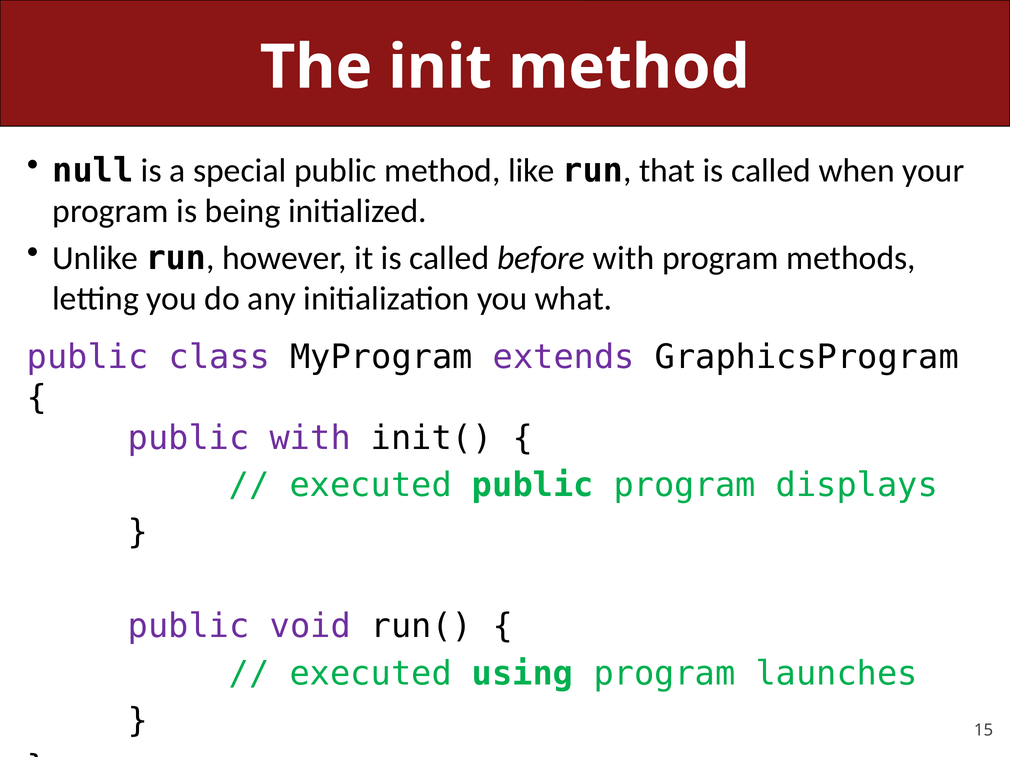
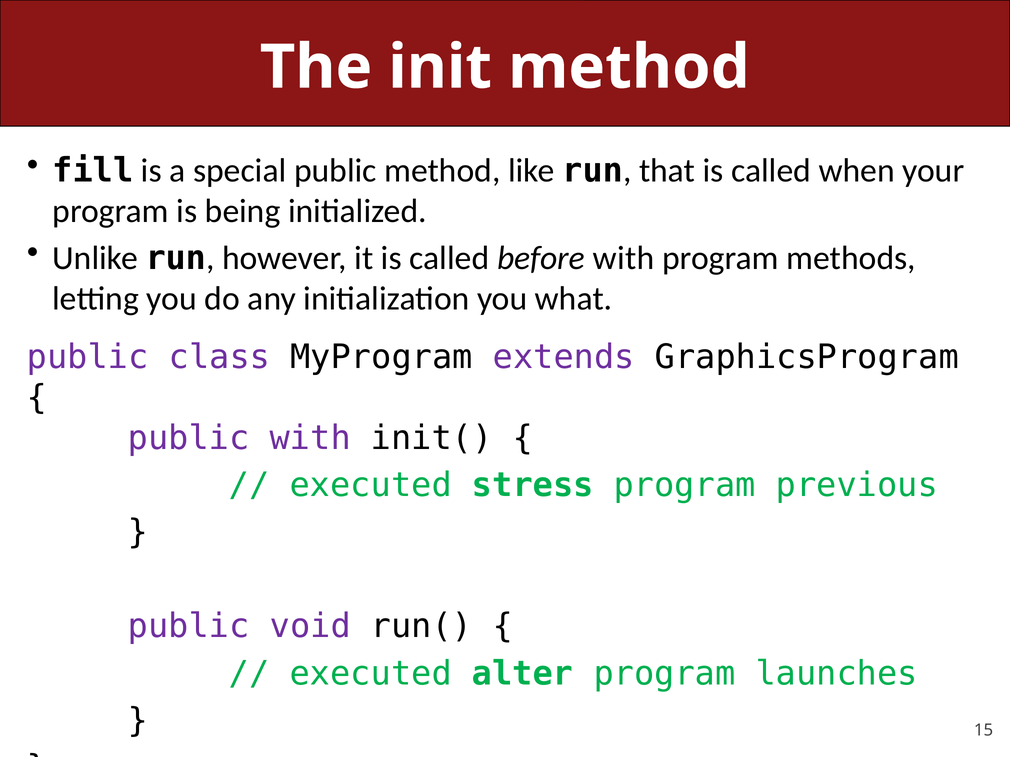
null: null -> fill
executed public: public -> stress
displays: displays -> previous
using: using -> alter
